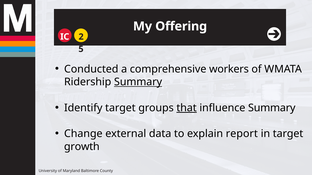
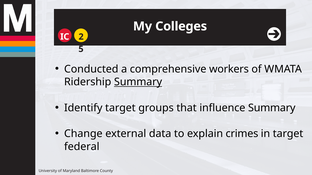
Offering: Offering -> Colleges
that underline: present -> none
report: report -> crimes
growth: growth -> federal
